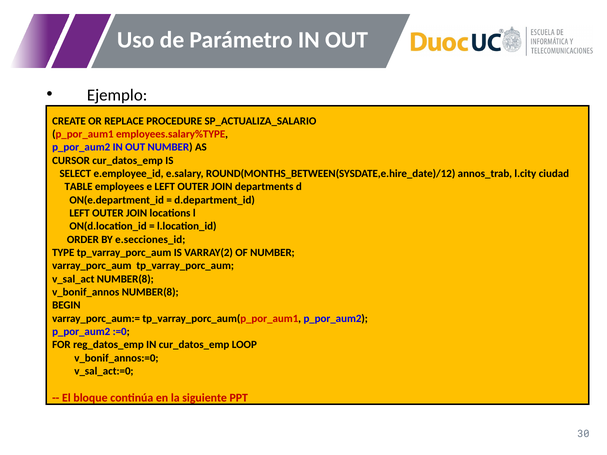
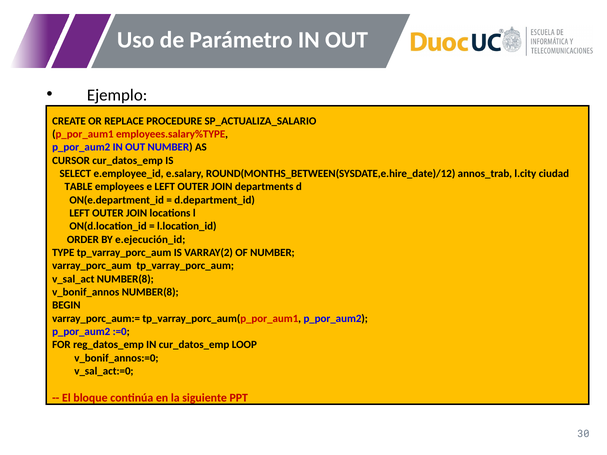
e.secciones_id: e.secciones_id -> e.ejecución_id
